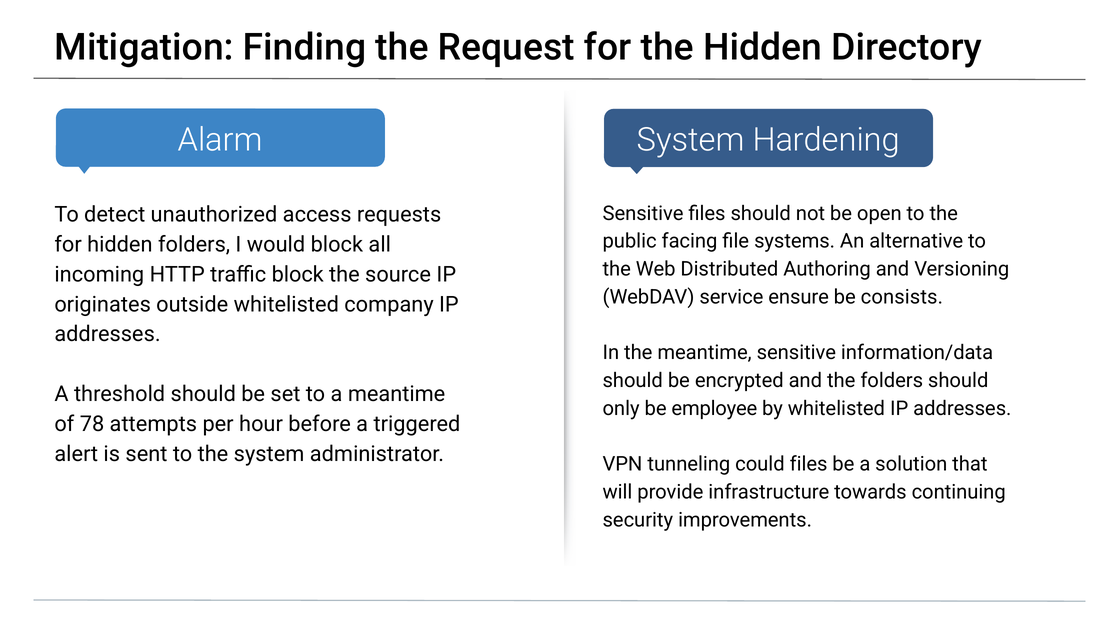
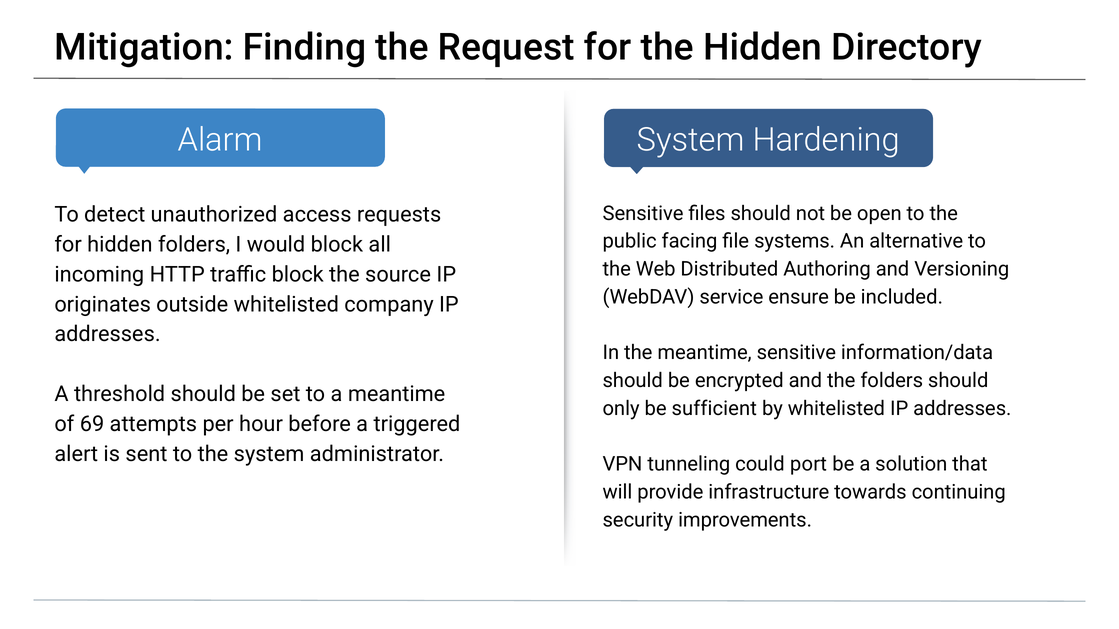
consists: consists -> included
employee: employee -> sufficient
78: 78 -> 69
could files: files -> port
